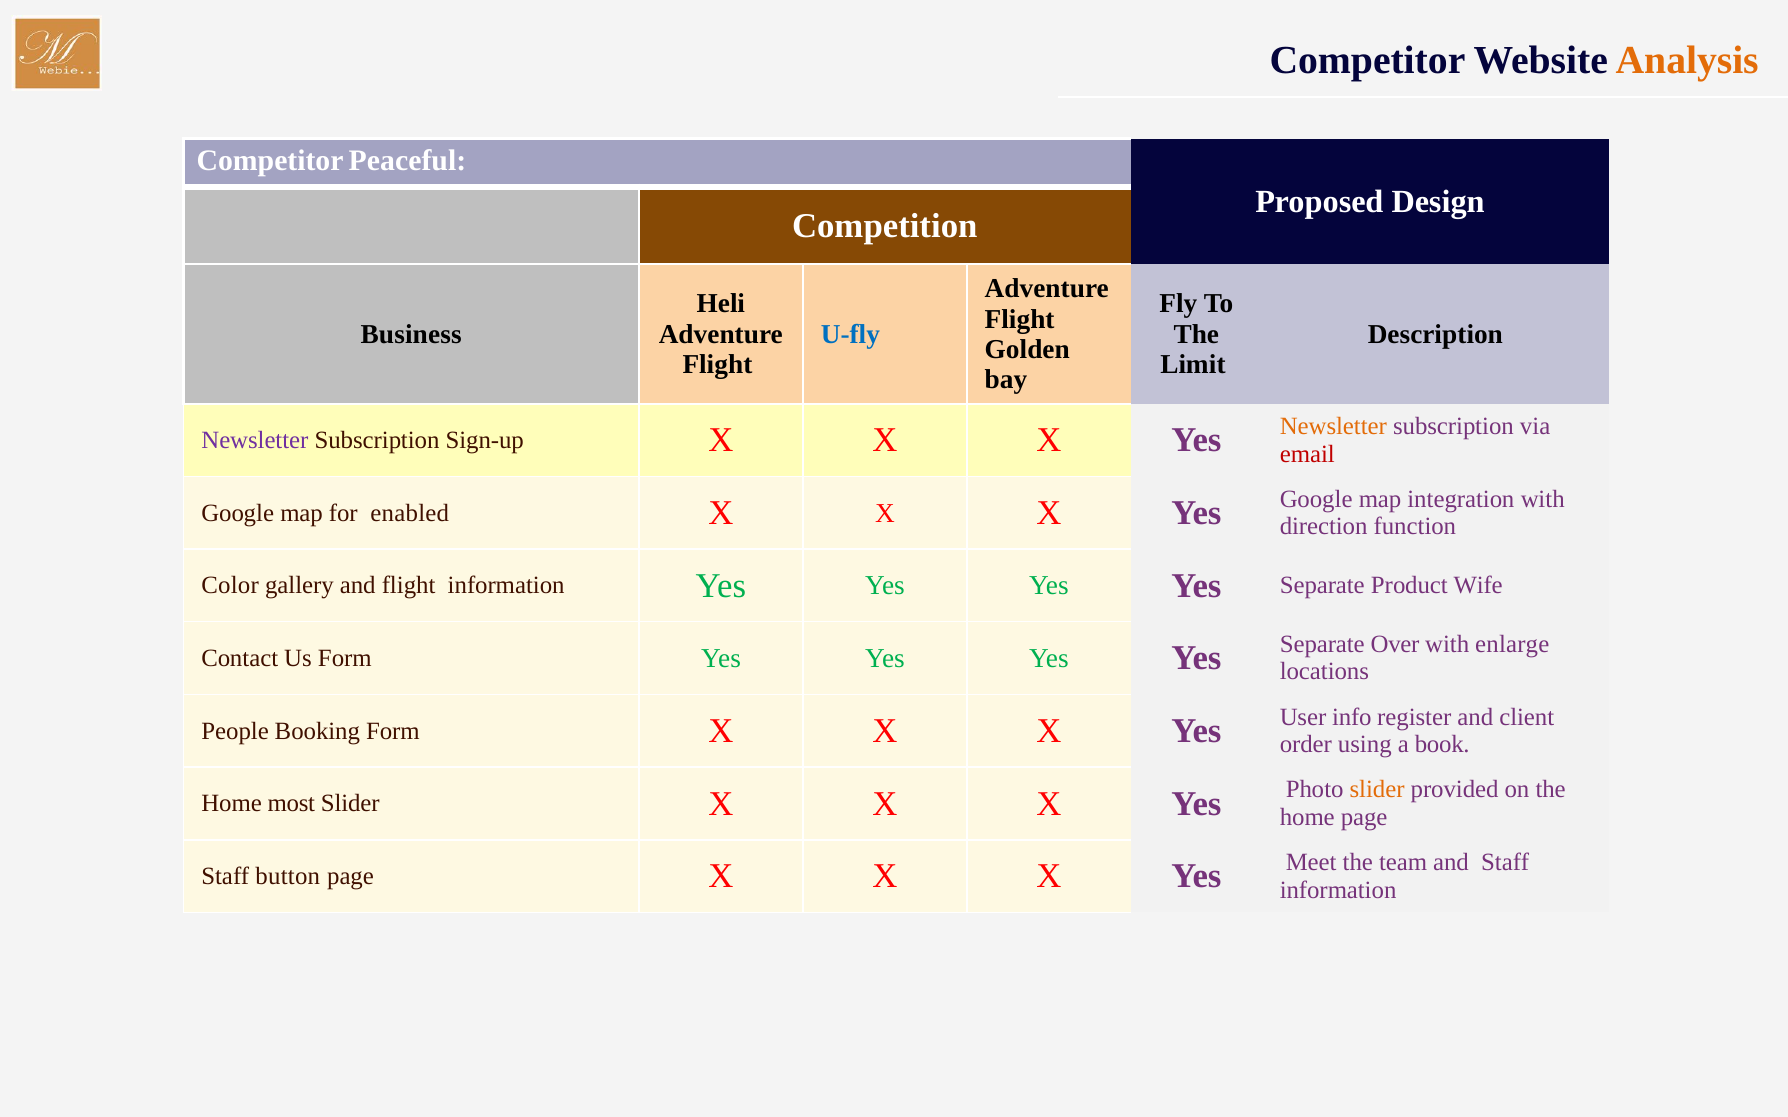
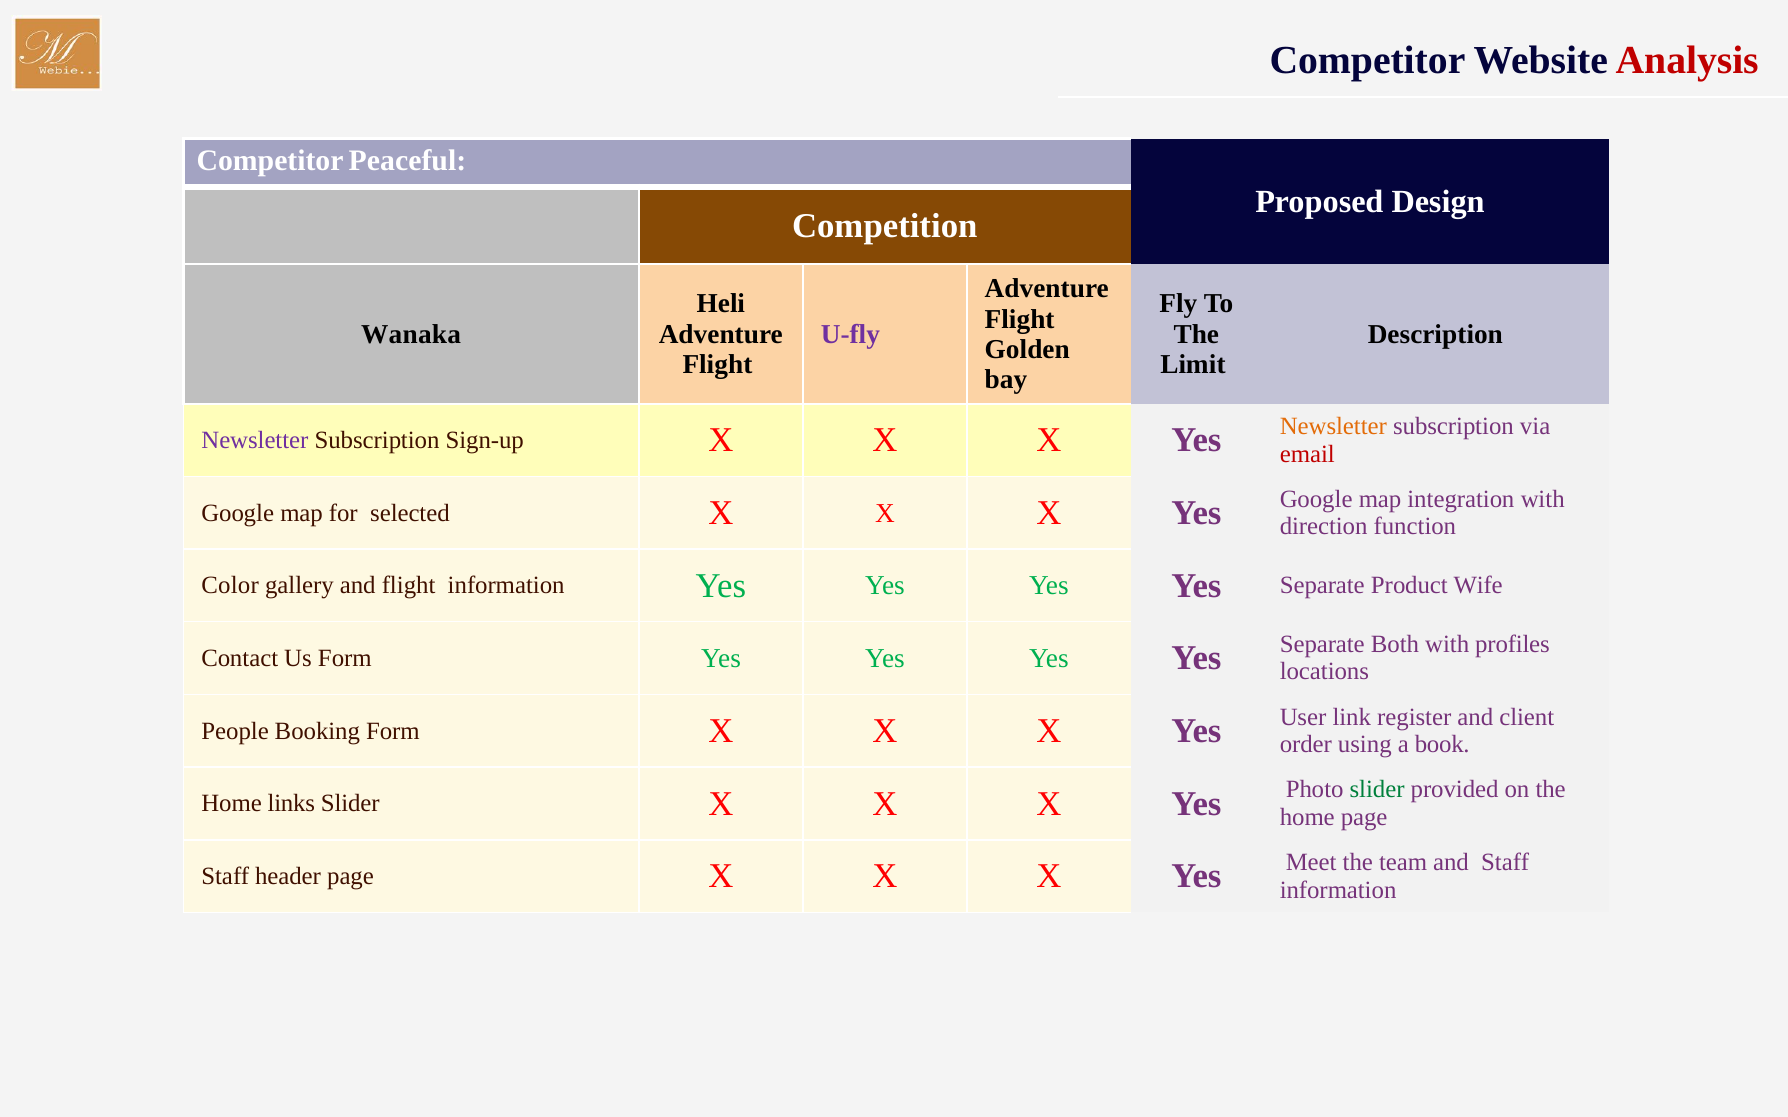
Analysis colour: orange -> red
Business: Business -> Wanaka
U-fly colour: blue -> purple
enabled: enabled -> selected
Over: Over -> Both
enlarge: enlarge -> profiles
info: info -> link
most: most -> links
slider at (1377, 790) colour: orange -> green
button: button -> header
